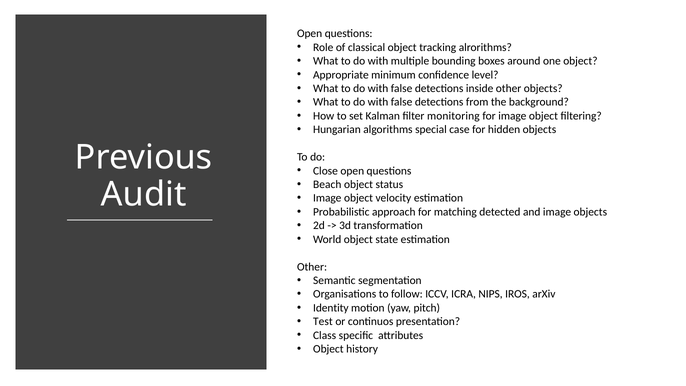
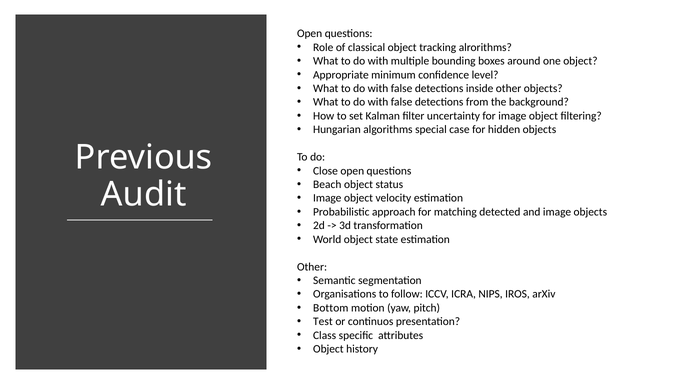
monitoring: monitoring -> uncertainty
Identity: Identity -> Bottom
